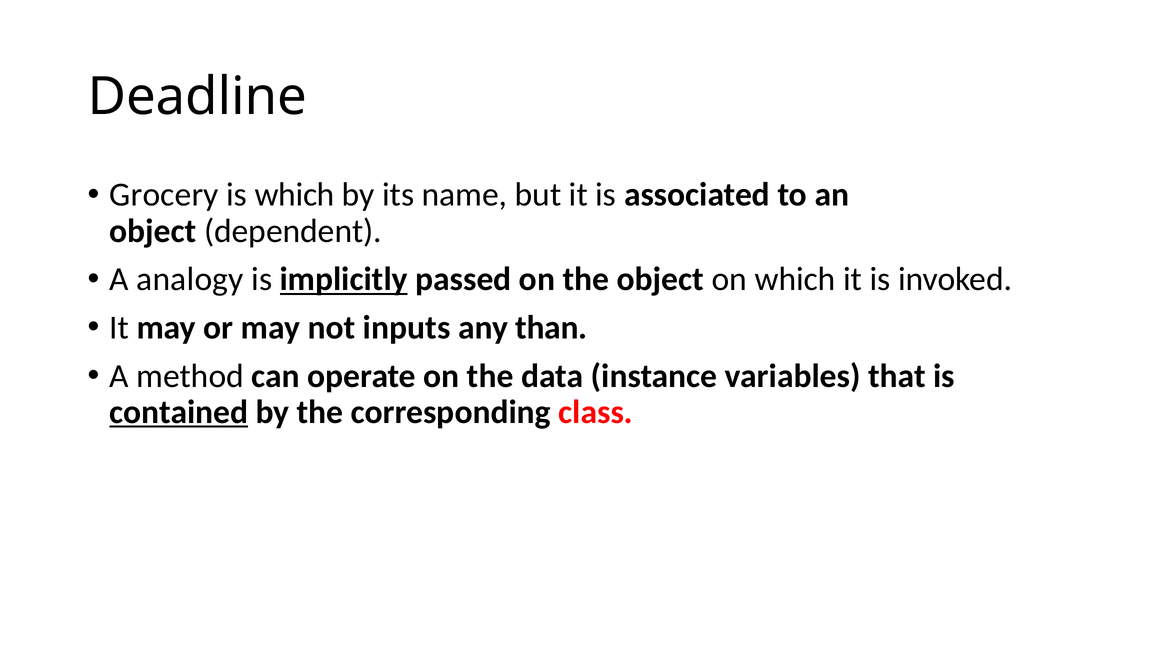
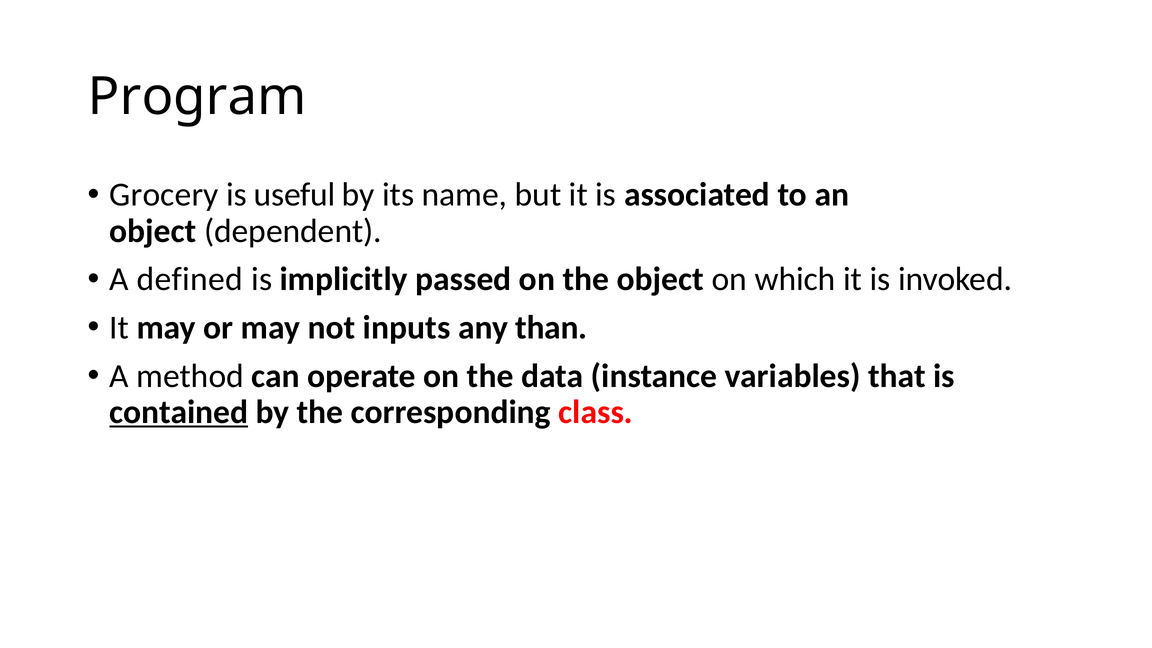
Deadline: Deadline -> Program
is which: which -> useful
analogy: analogy -> defined
implicitly underline: present -> none
